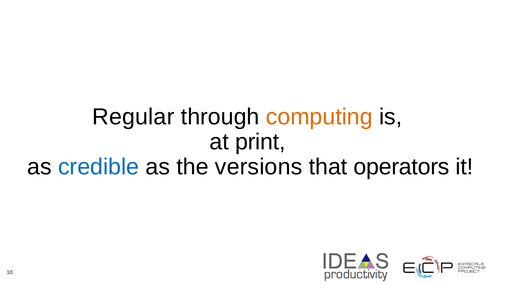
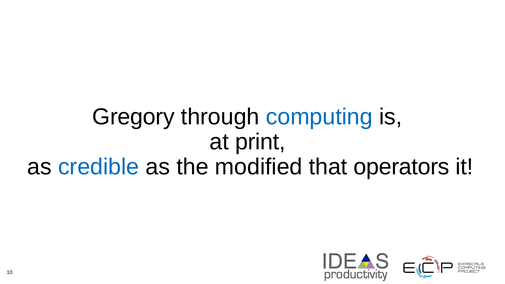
Regular: Regular -> Gregory
computing colour: orange -> blue
versions: versions -> modified
